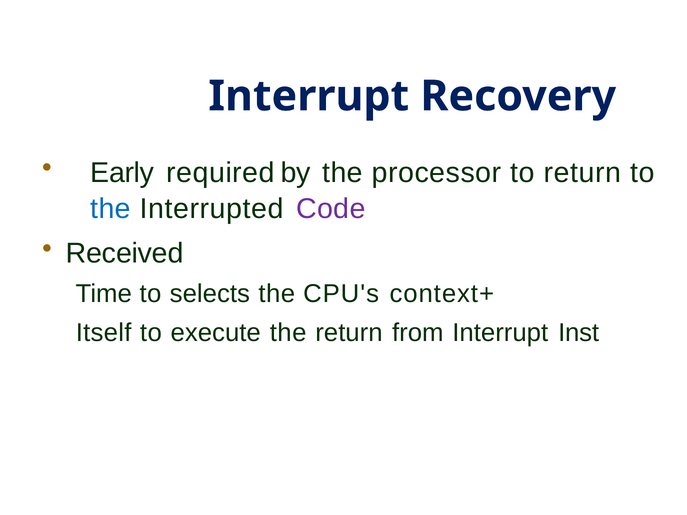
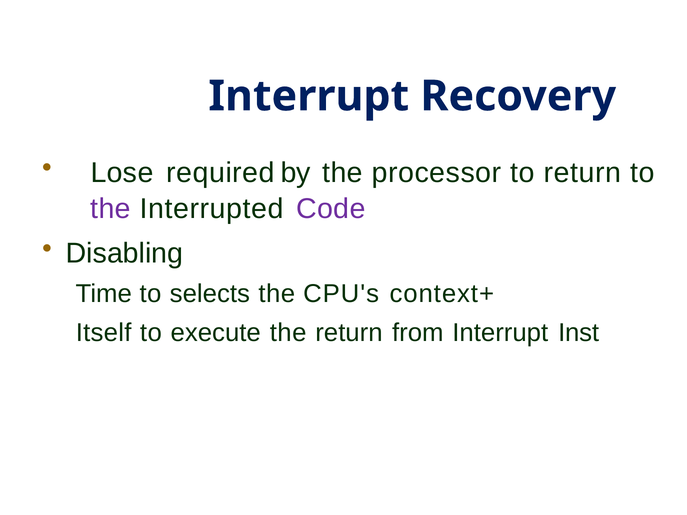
Early: Early -> Lose
the at (110, 209) colour: blue -> purple
Received: Received -> Disabling
